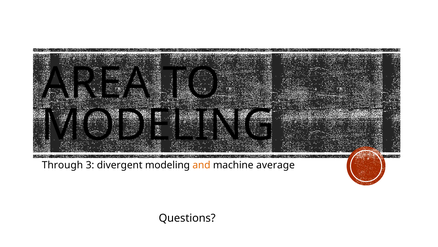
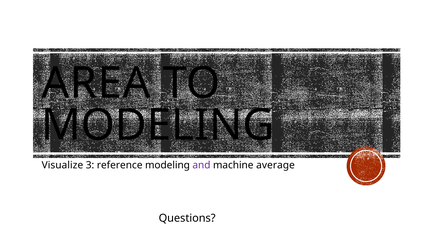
Through: Through -> Visualize
divergent: divergent -> reference
and colour: orange -> purple
